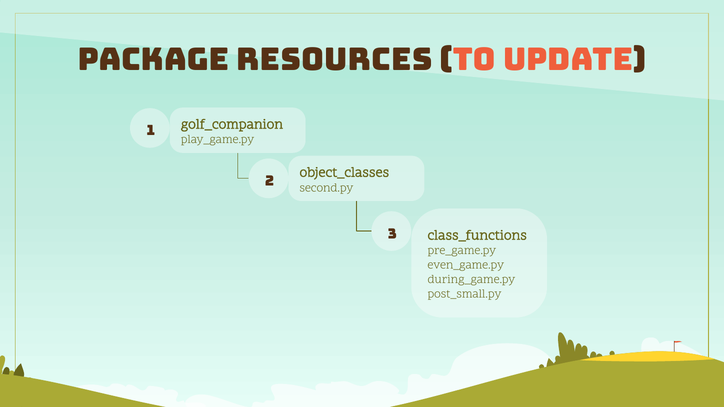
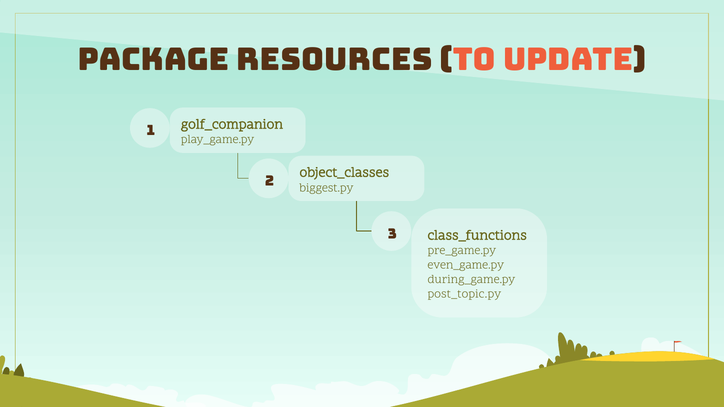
second.py: second.py -> biggest.py
post_small.py: post_small.py -> post_topic.py
